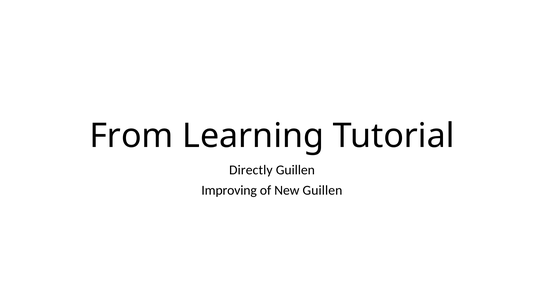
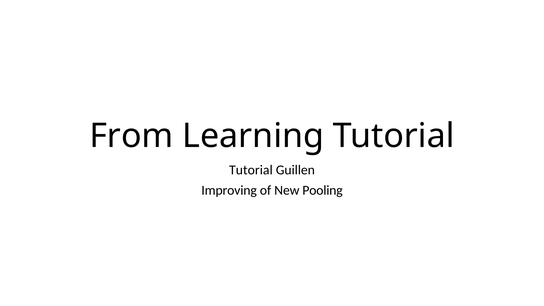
Directly at (251, 170): Directly -> Tutorial
New Guillen: Guillen -> Pooling
